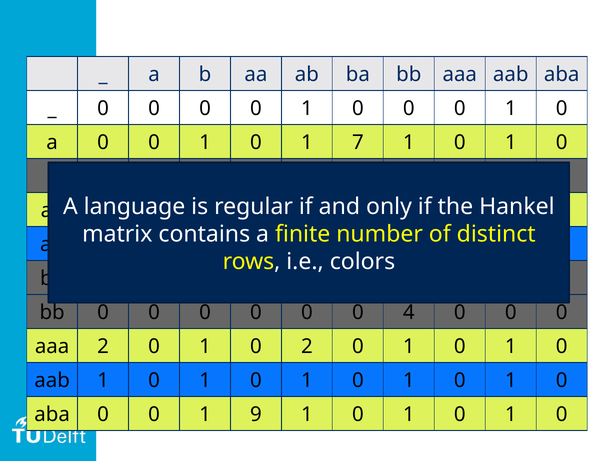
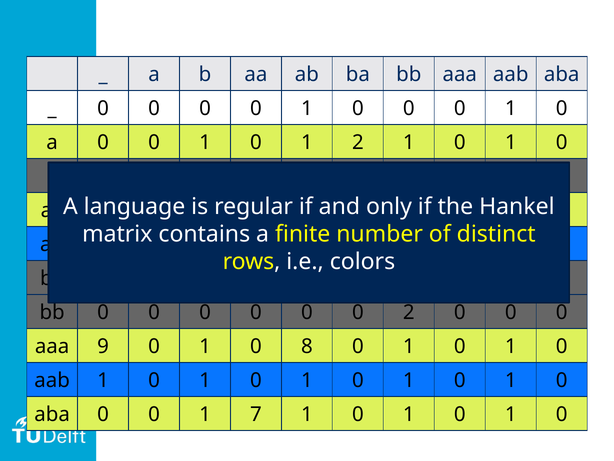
1 7: 7 -> 2
0 4: 4 -> 2
aaa 2: 2 -> 9
0 2: 2 -> 8
9: 9 -> 7
